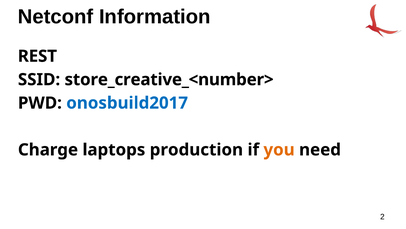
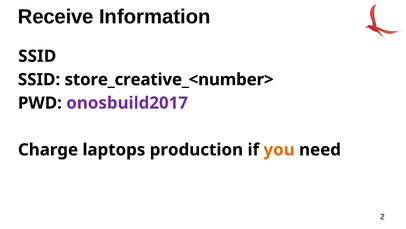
Netconf: Netconf -> Receive
REST at (37, 56): REST -> SSID
onosbuild2017 colour: blue -> purple
